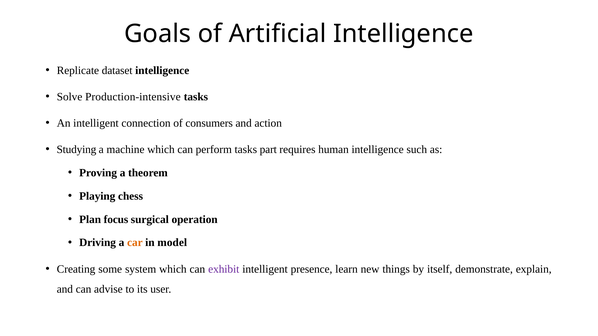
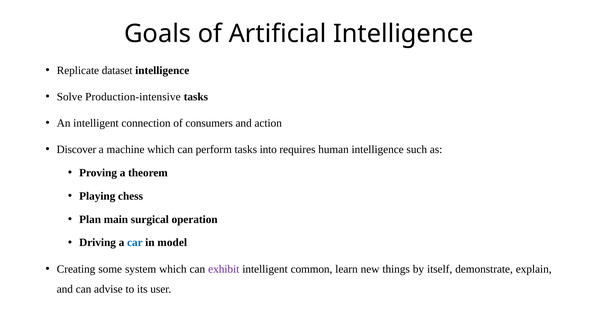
Studying: Studying -> Discover
part: part -> into
focus: focus -> main
car colour: orange -> blue
presence: presence -> common
